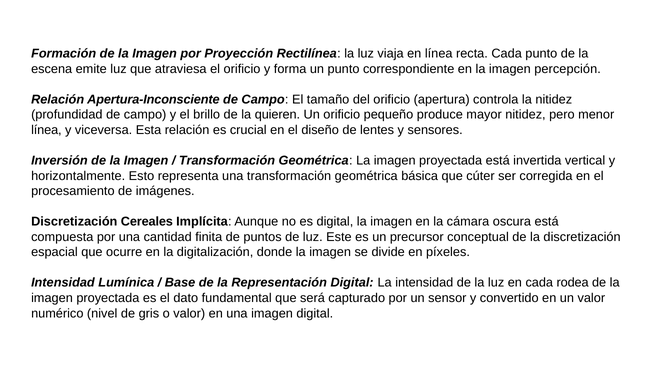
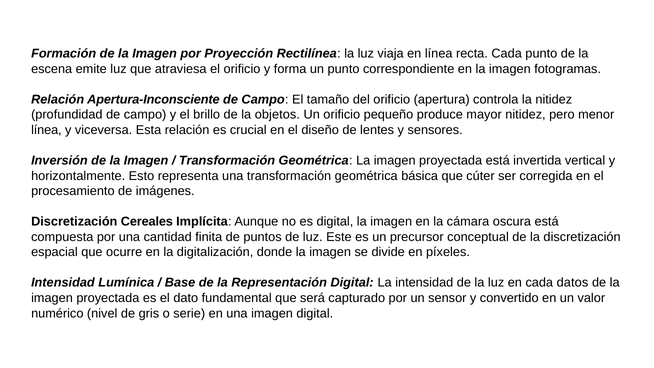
percepción: percepción -> fotogramas
quieren: quieren -> objetos
rodea: rodea -> datos
o valor: valor -> serie
